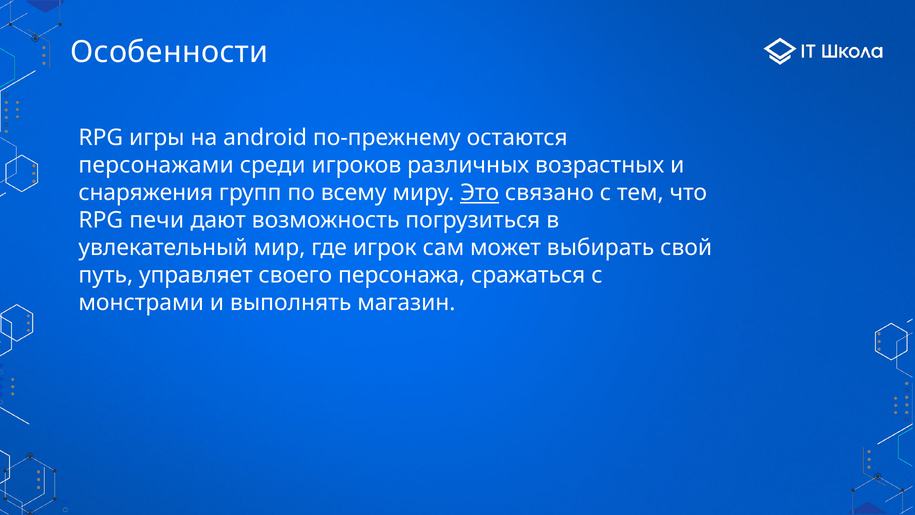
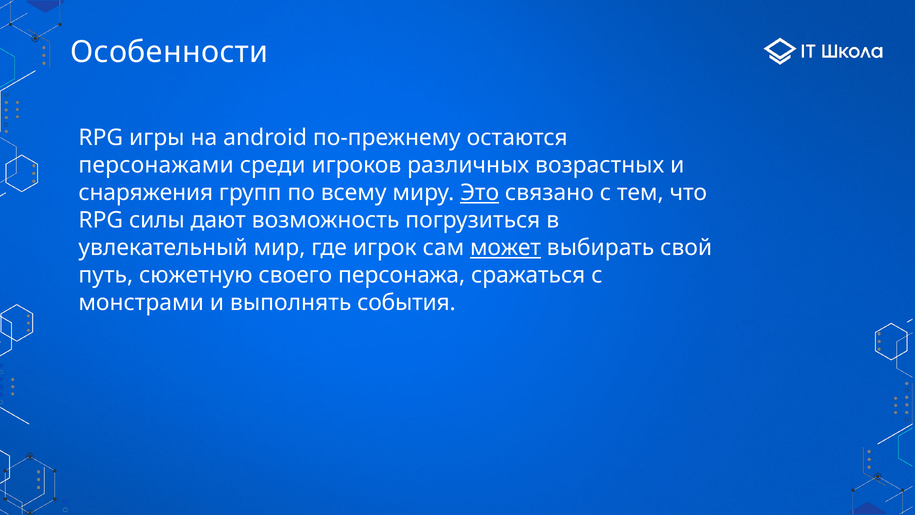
печи: печи -> силы
может underline: none -> present
управляет: управляет -> сюжетную
магазин: магазин -> события
